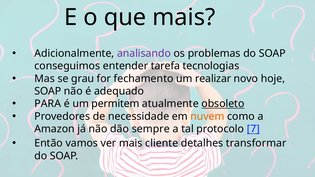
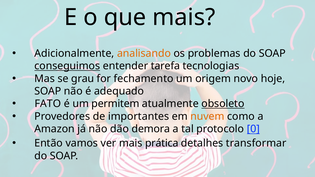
analisando colour: purple -> orange
conseguimos underline: none -> present
realizar: realizar -> origem
PARA: PARA -> FATO
necessidade: necessidade -> importantes
sempre: sempre -> demora
7: 7 -> 0
cliente: cliente -> prática
